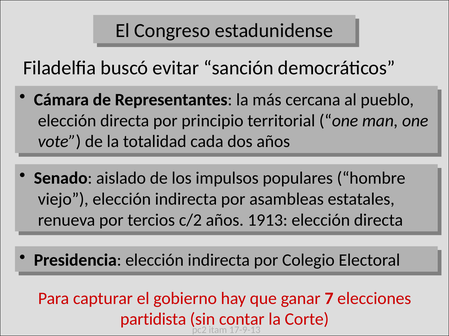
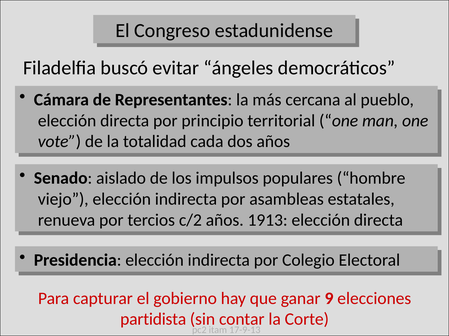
sanción: sanción -> ángeles
7: 7 -> 9
